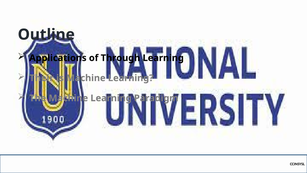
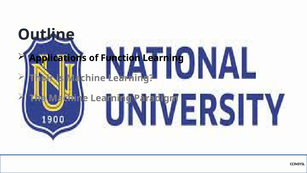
Through: Through -> Function
